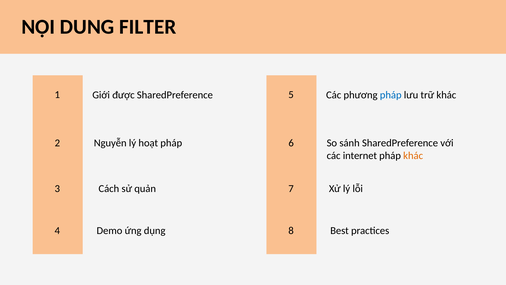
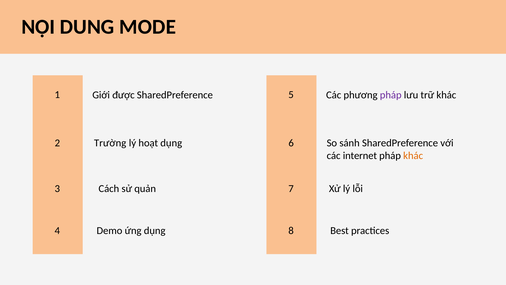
FILTER: FILTER -> MODE
pháp at (391, 95) colour: blue -> purple
Nguyễn: Nguyễn -> Trường
hoạt pháp: pháp -> dụng
